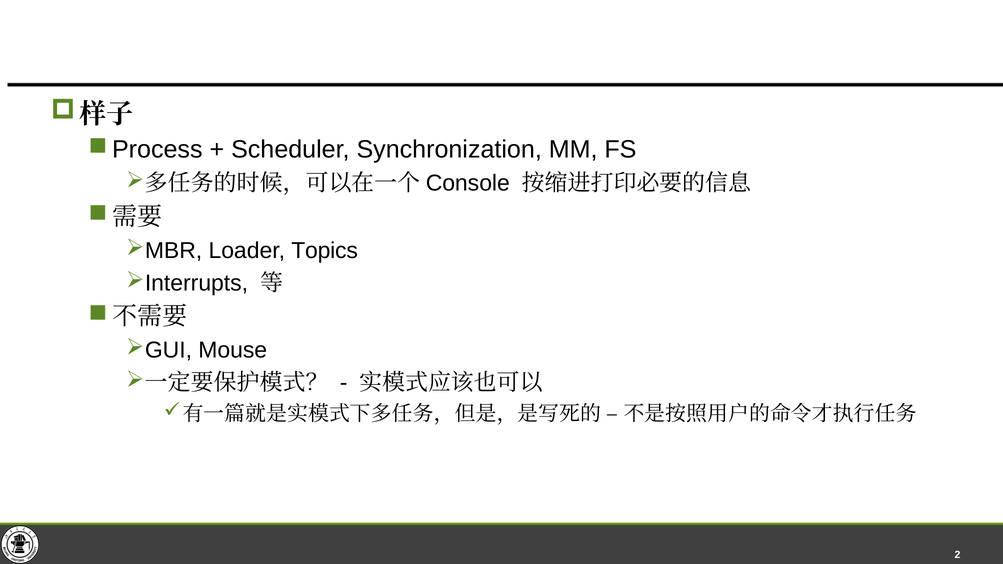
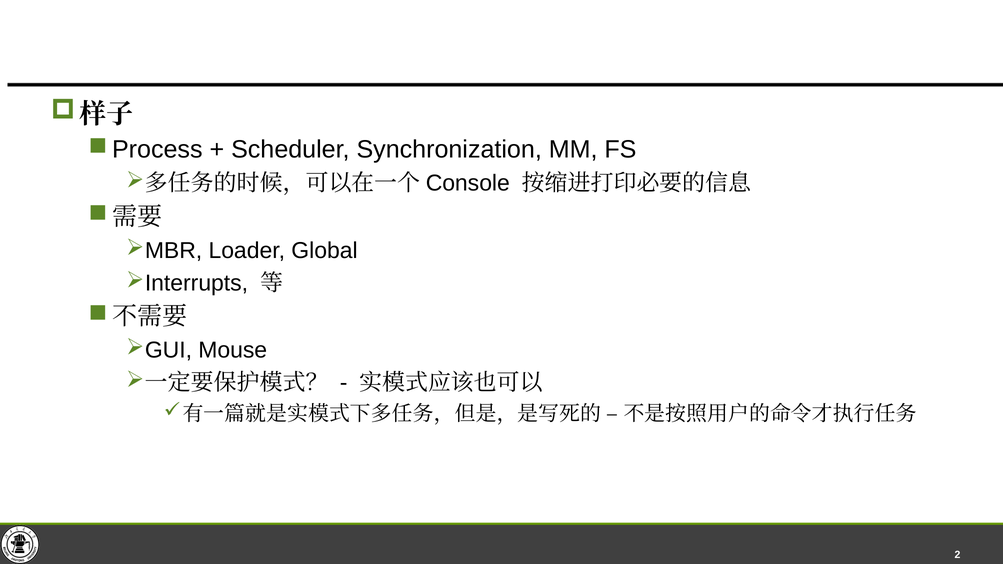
Topics: Topics -> Global
